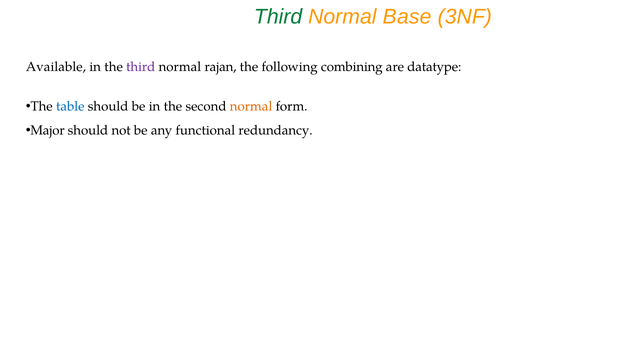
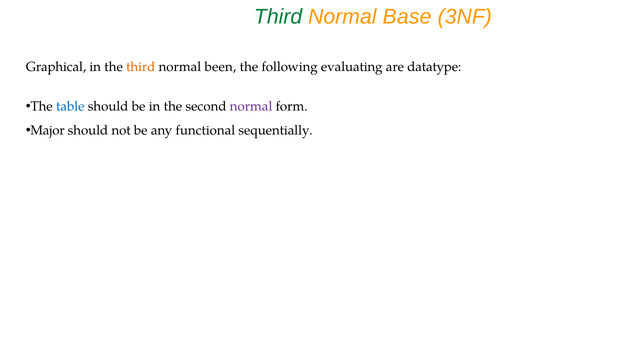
Available: Available -> Graphical
third at (141, 67) colour: purple -> orange
rajan: rajan -> been
combining: combining -> evaluating
normal at (251, 107) colour: orange -> purple
redundancy: redundancy -> sequentially
